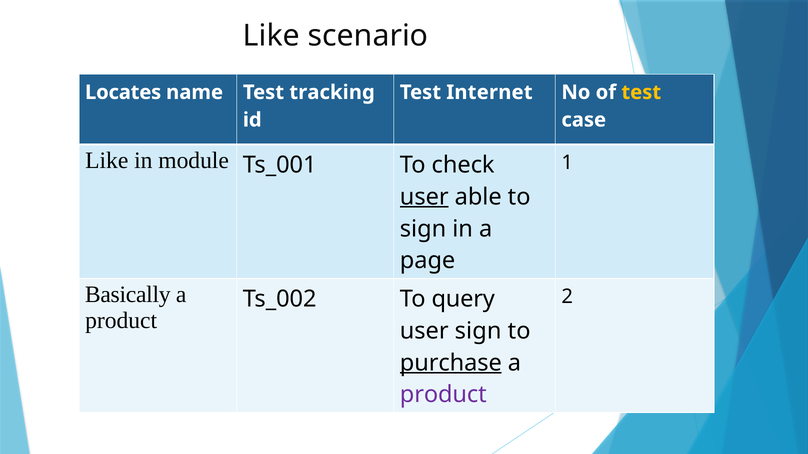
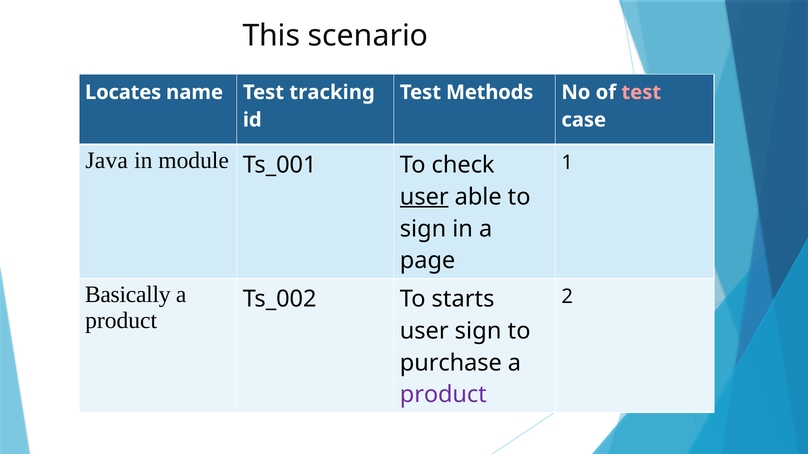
Like at (271, 36): Like -> This
Internet: Internet -> Methods
test at (641, 92) colour: yellow -> pink
Like at (107, 161): Like -> Java
query: query -> starts
purchase underline: present -> none
